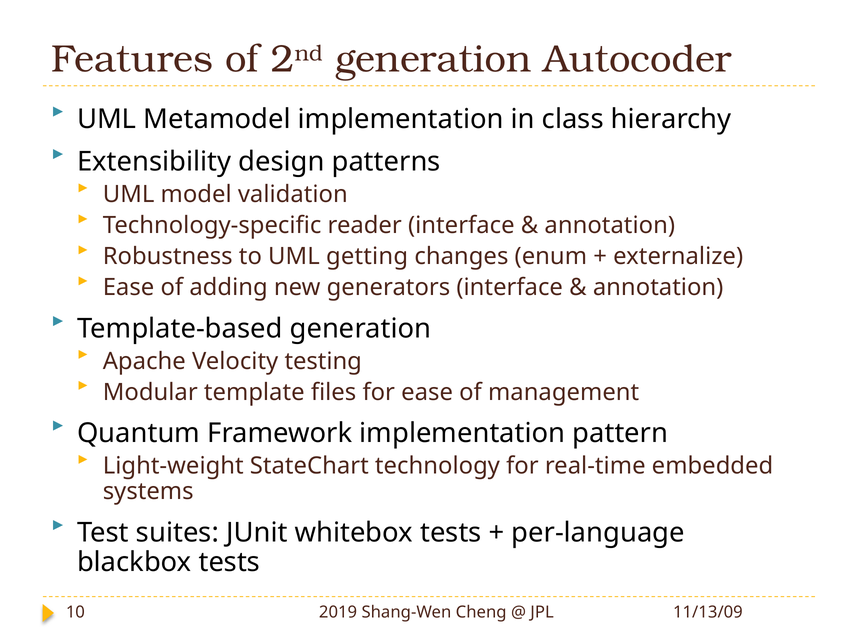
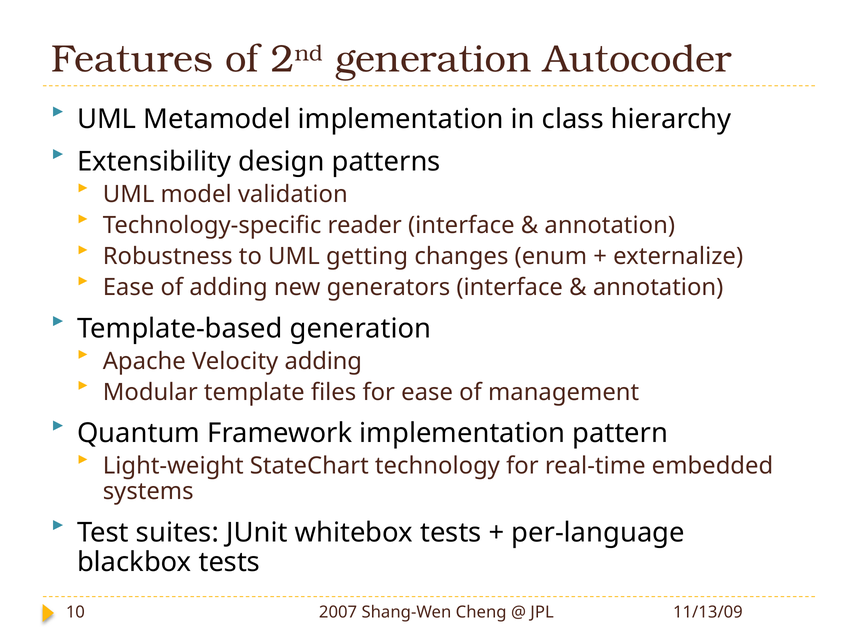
Velocity testing: testing -> adding
2019: 2019 -> 2007
